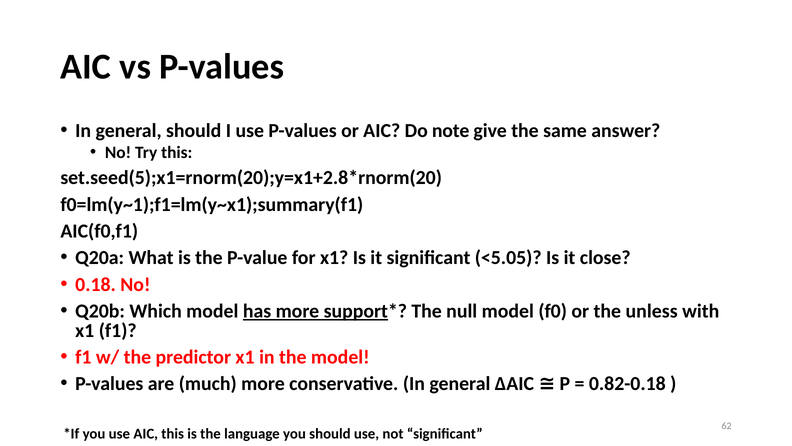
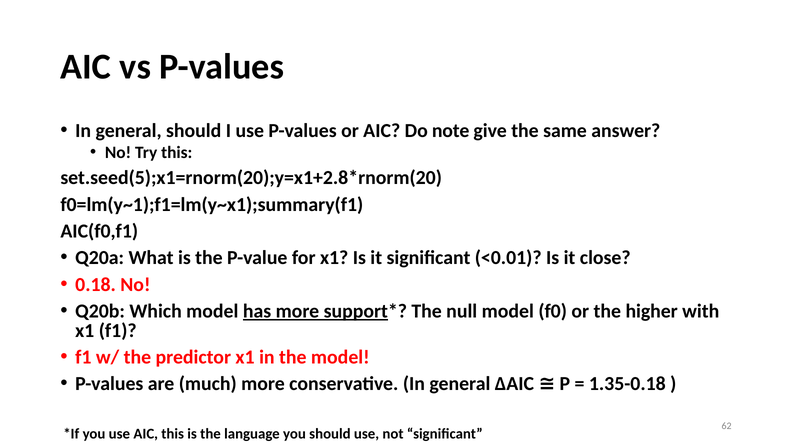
<5.05: <5.05 -> <0.01
unless: unless -> higher
0.82-0.18: 0.82-0.18 -> 1.35-0.18
